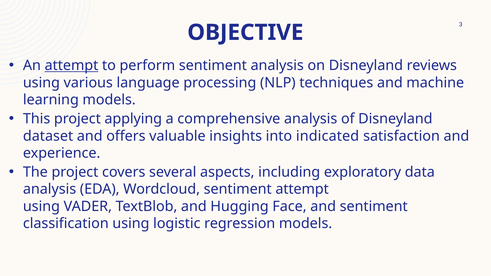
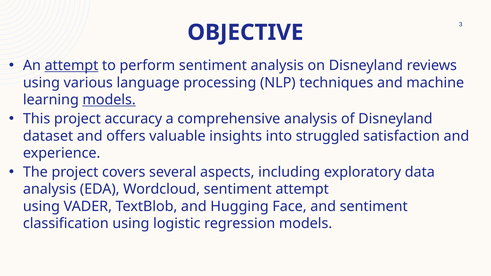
models at (109, 100) underline: none -> present
applying: applying -> accuracy
indicated: indicated -> struggled
